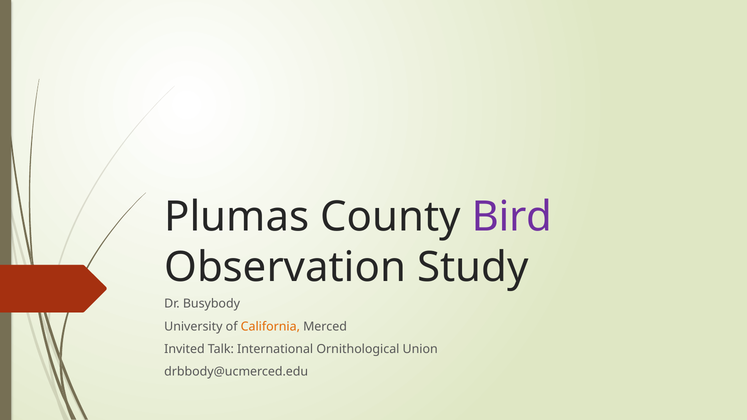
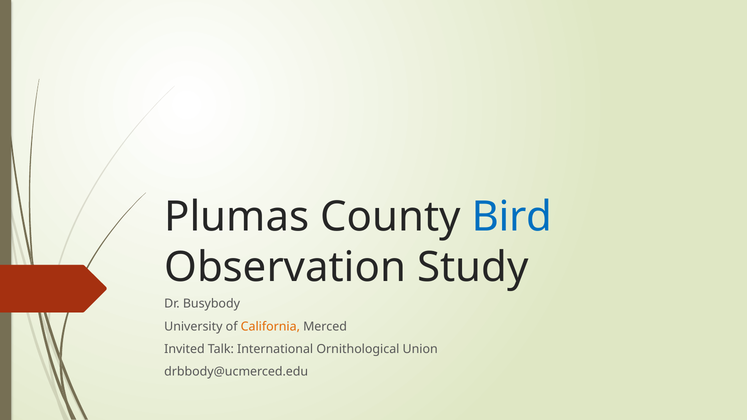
Bird colour: purple -> blue
